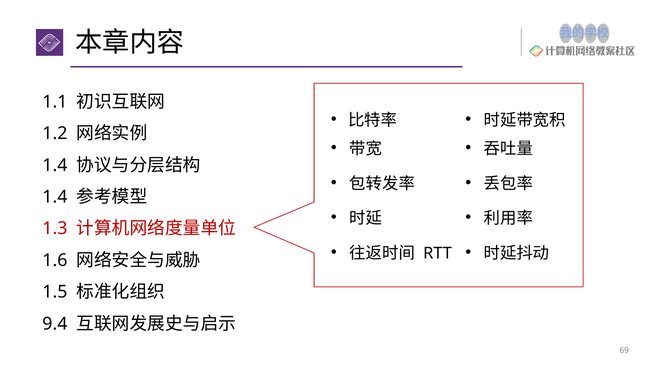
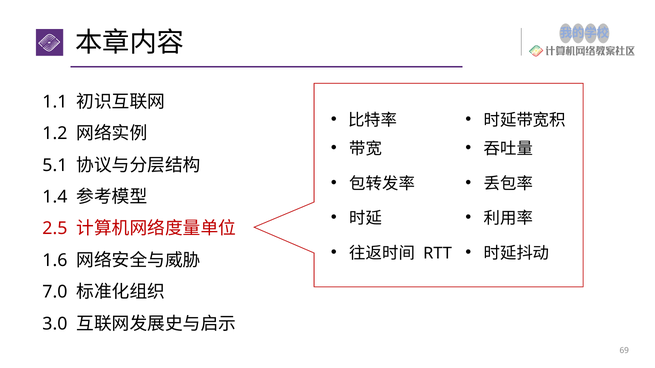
1.4 at (55, 165): 1.4 -> 5.1
1.3: 1.3 -> 2.5
1.5: 1.5 -> 7.0
9.4: 9.4 -> 3.0
